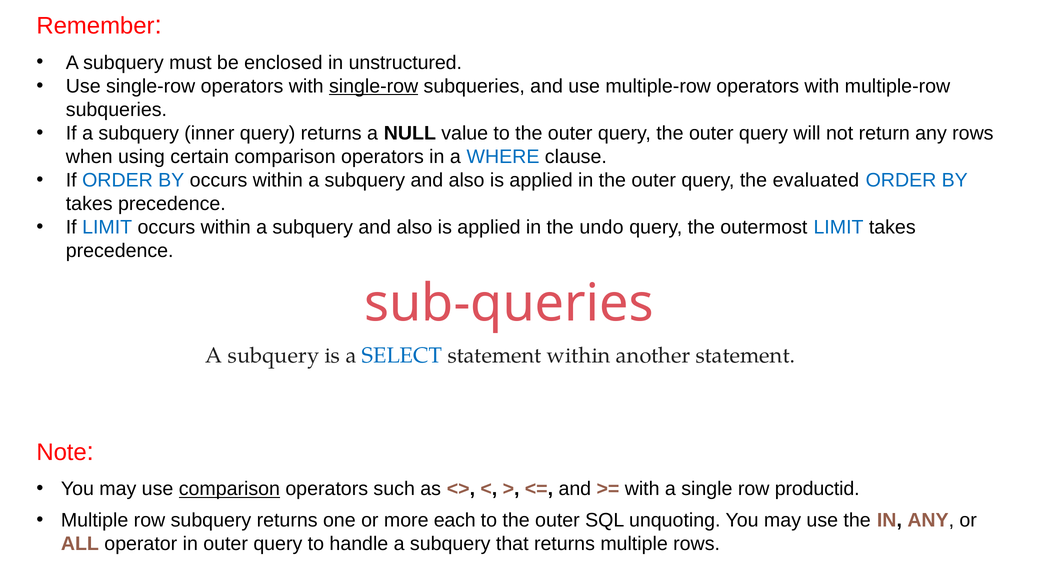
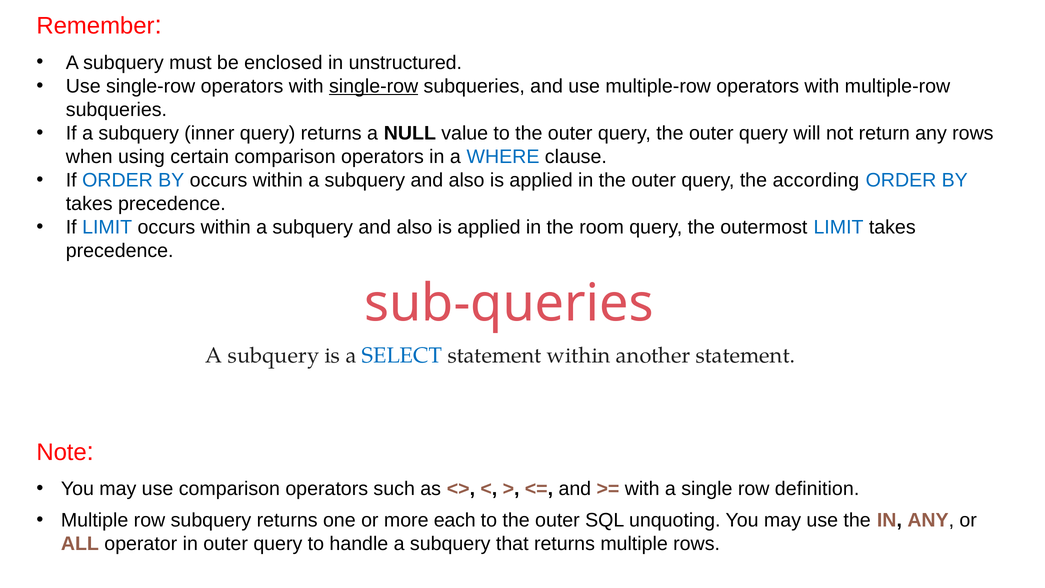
evaluated: evaluated -> according
undo: undo -> room
comparison at (229, 489) underline: present -> none
productid: productid -> definition
